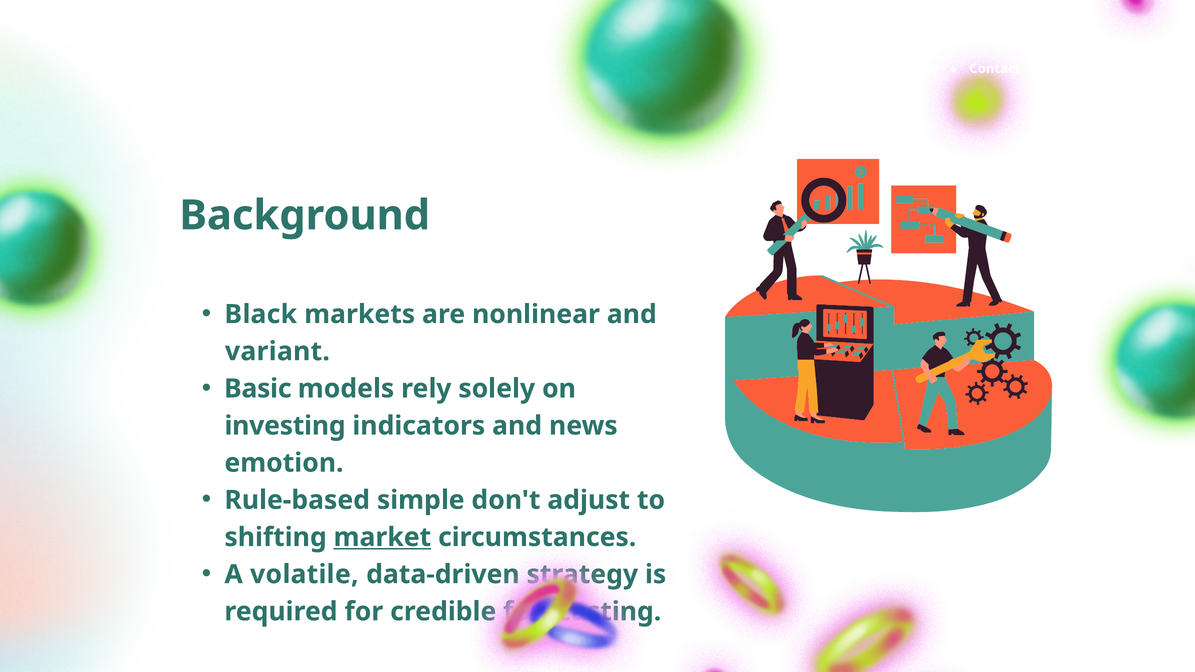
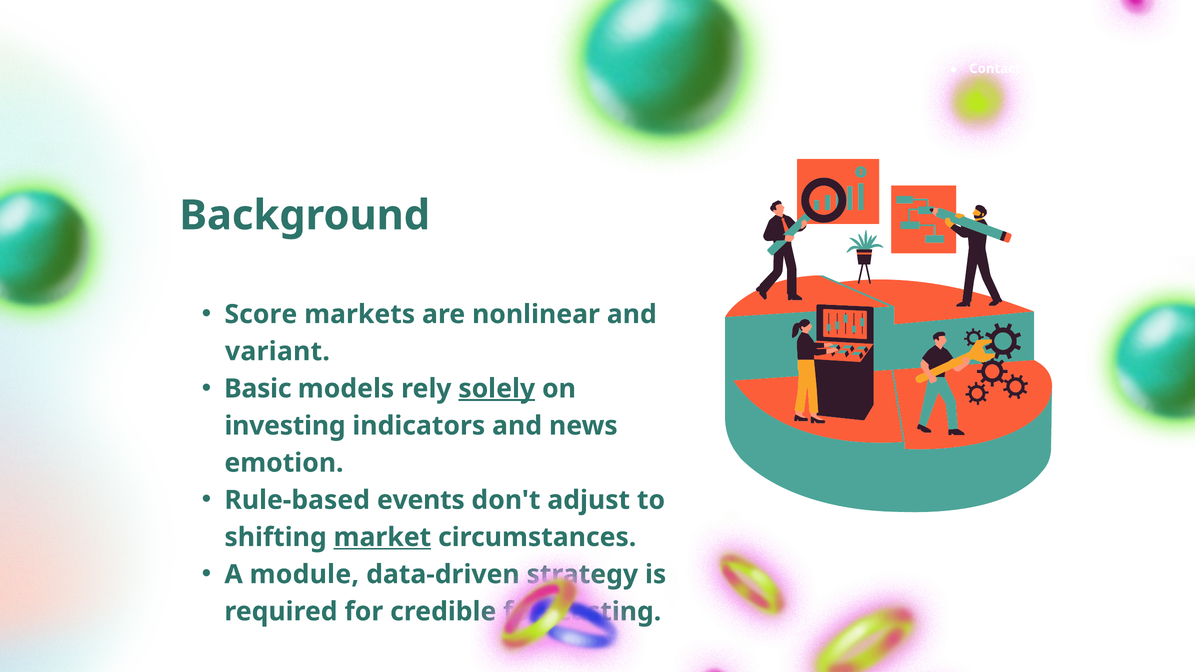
Black: Black -> Score
solely underline: none -> present
simple: simple -> events
volatile: volatile -> module
